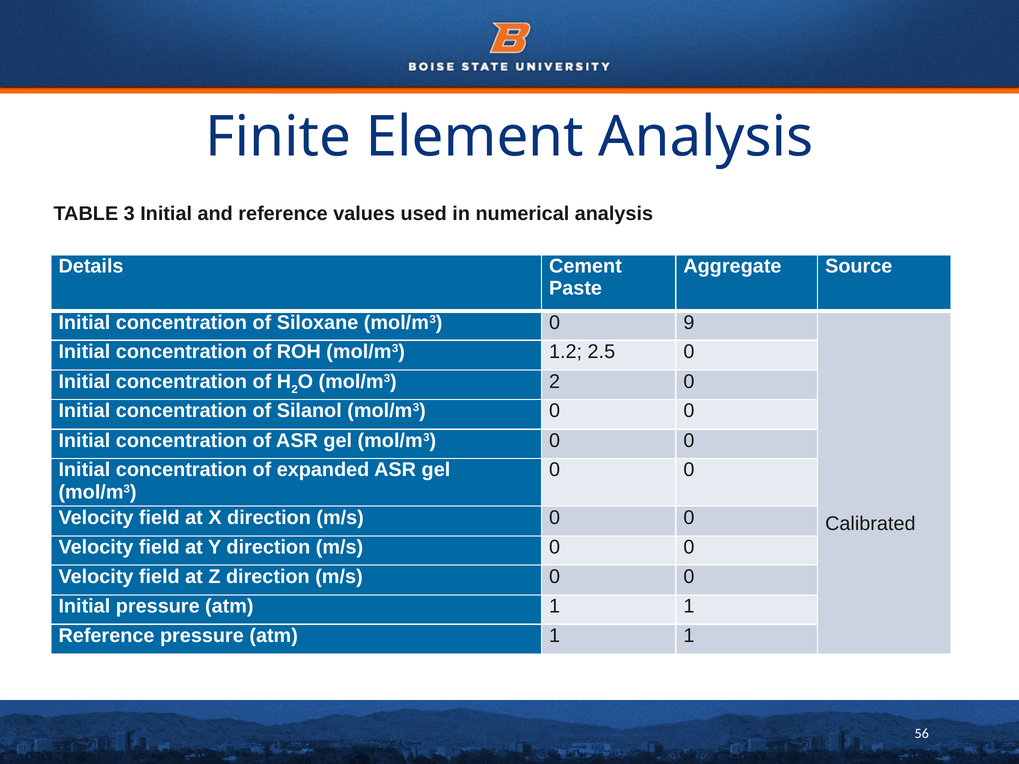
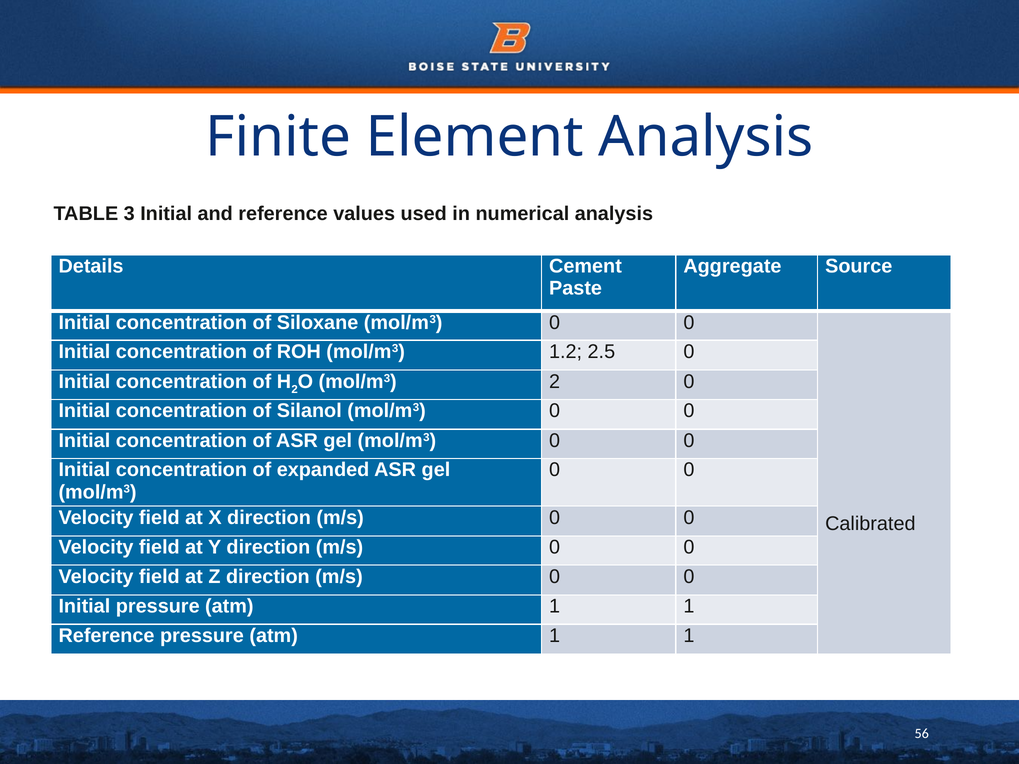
Siloxane mol/m3 0 9: 9 -> 0
